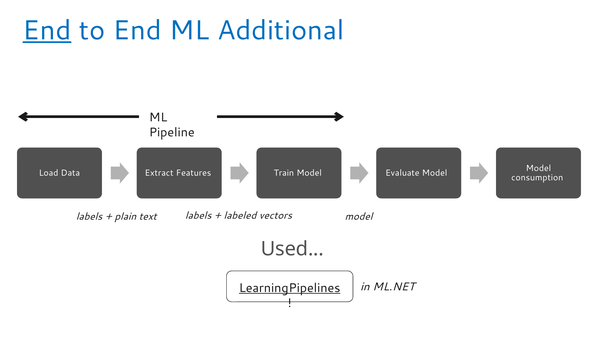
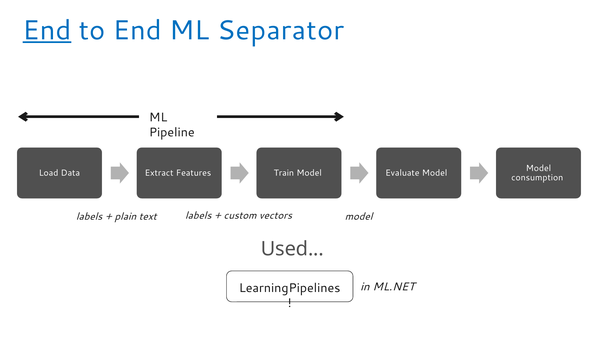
Additional: Additional -> Separator
labeled: labeled -> custom
LearningPipelines underline: present -> none
